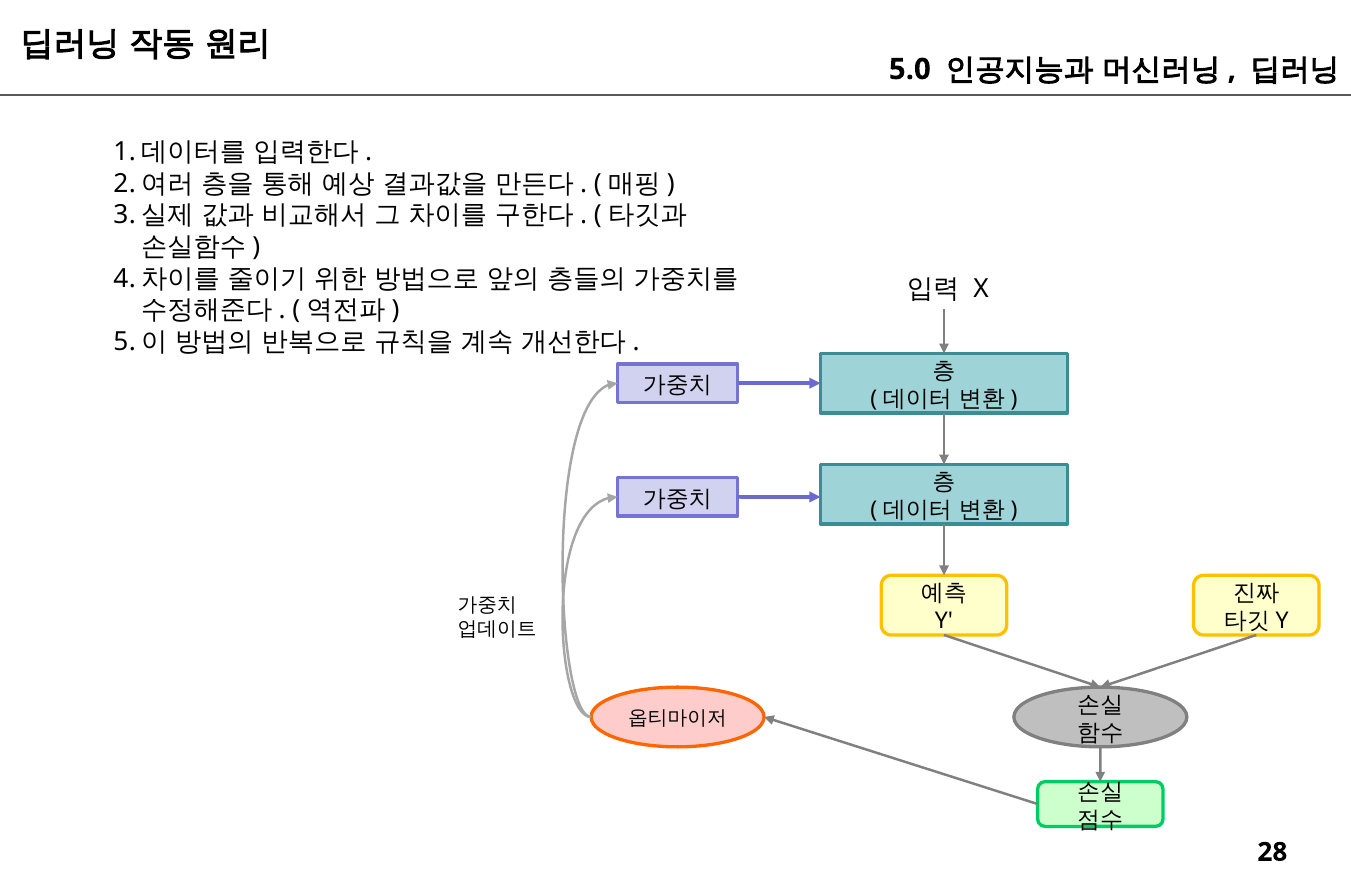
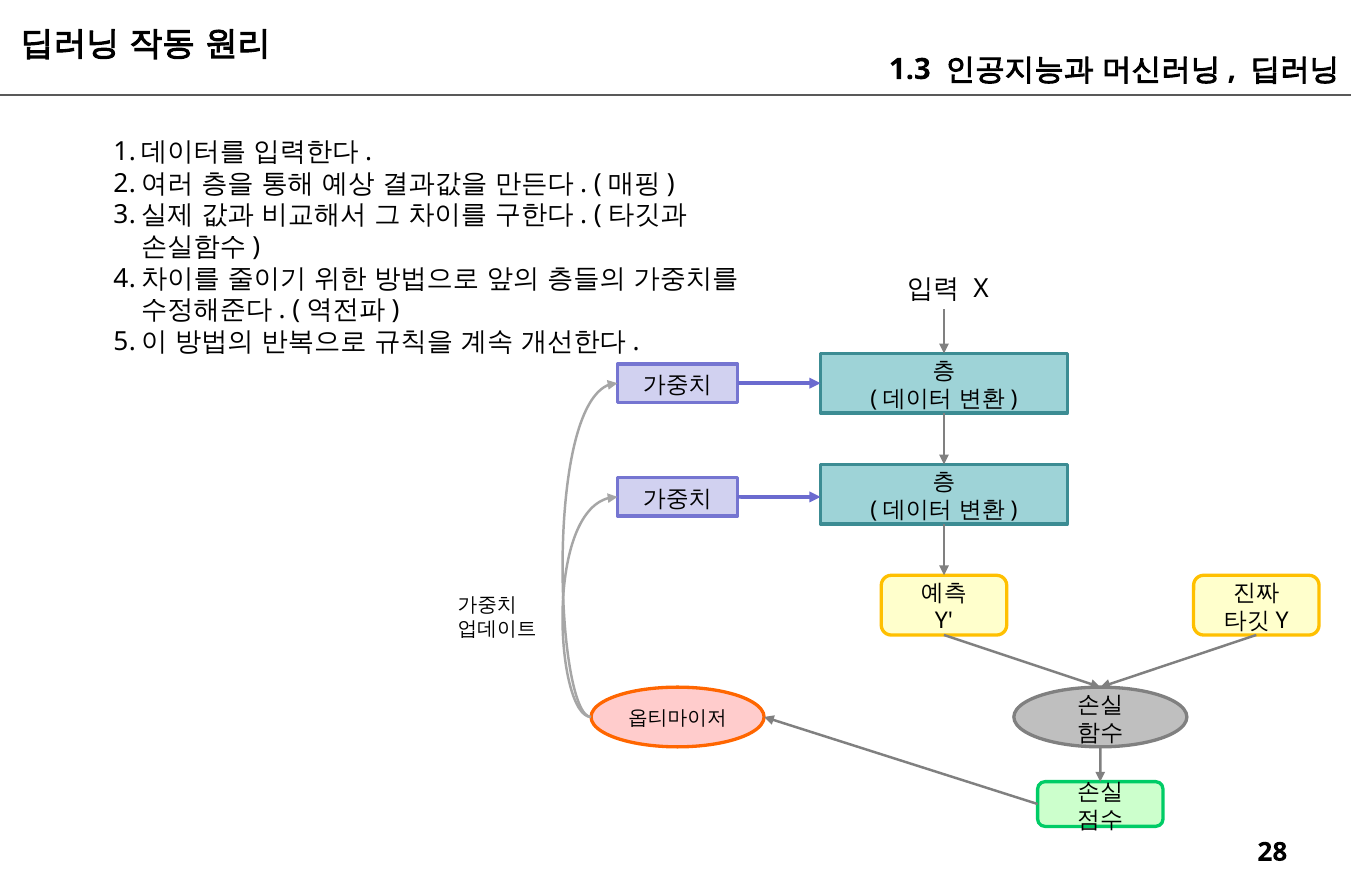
5.0: 5.0 -> 1.3
